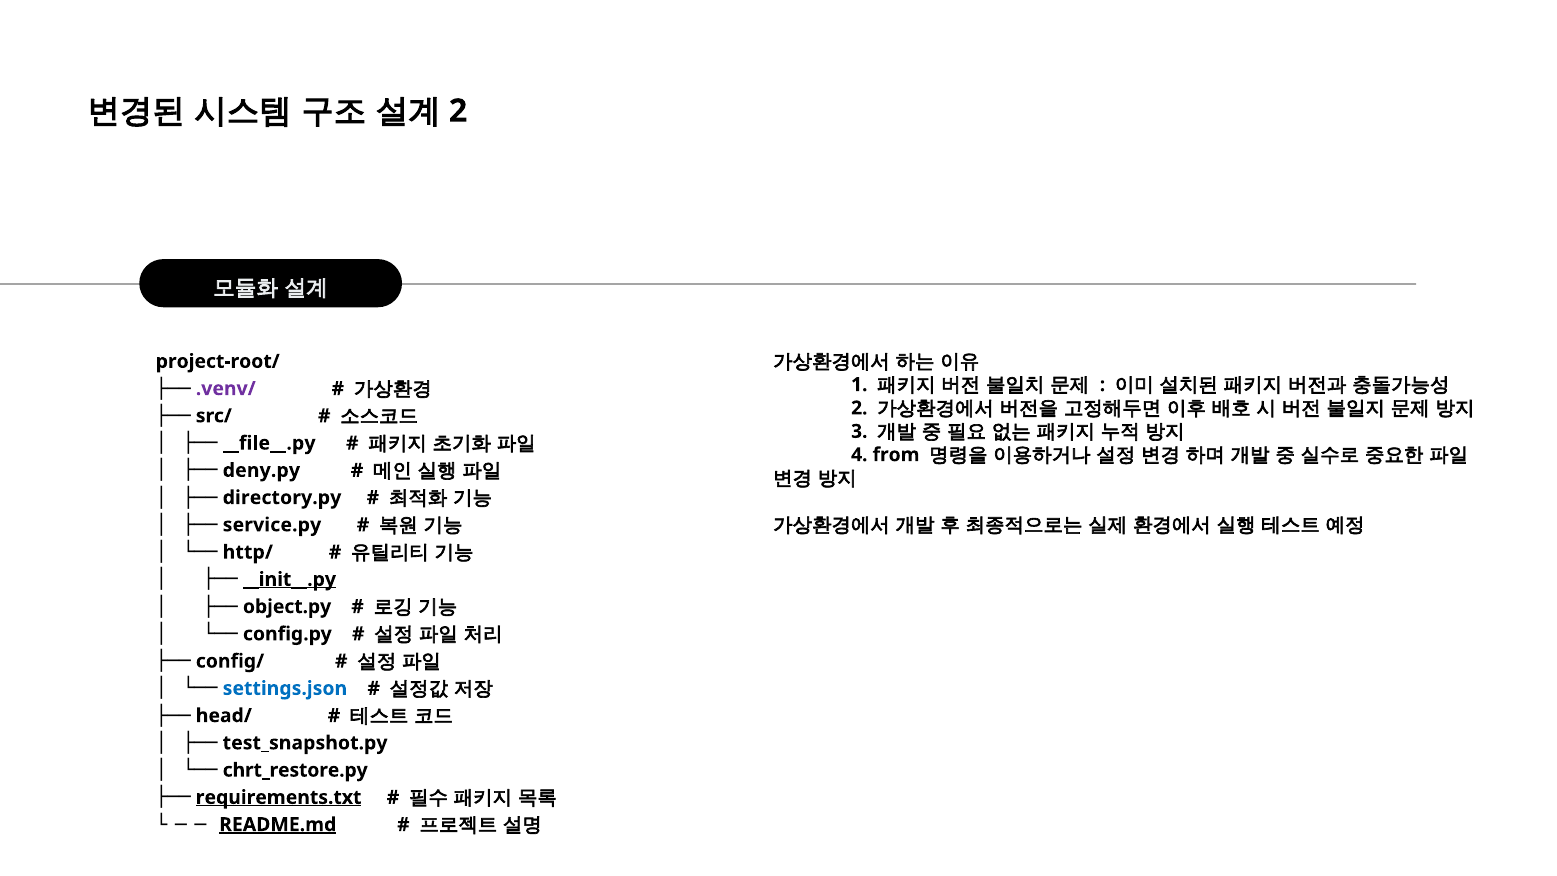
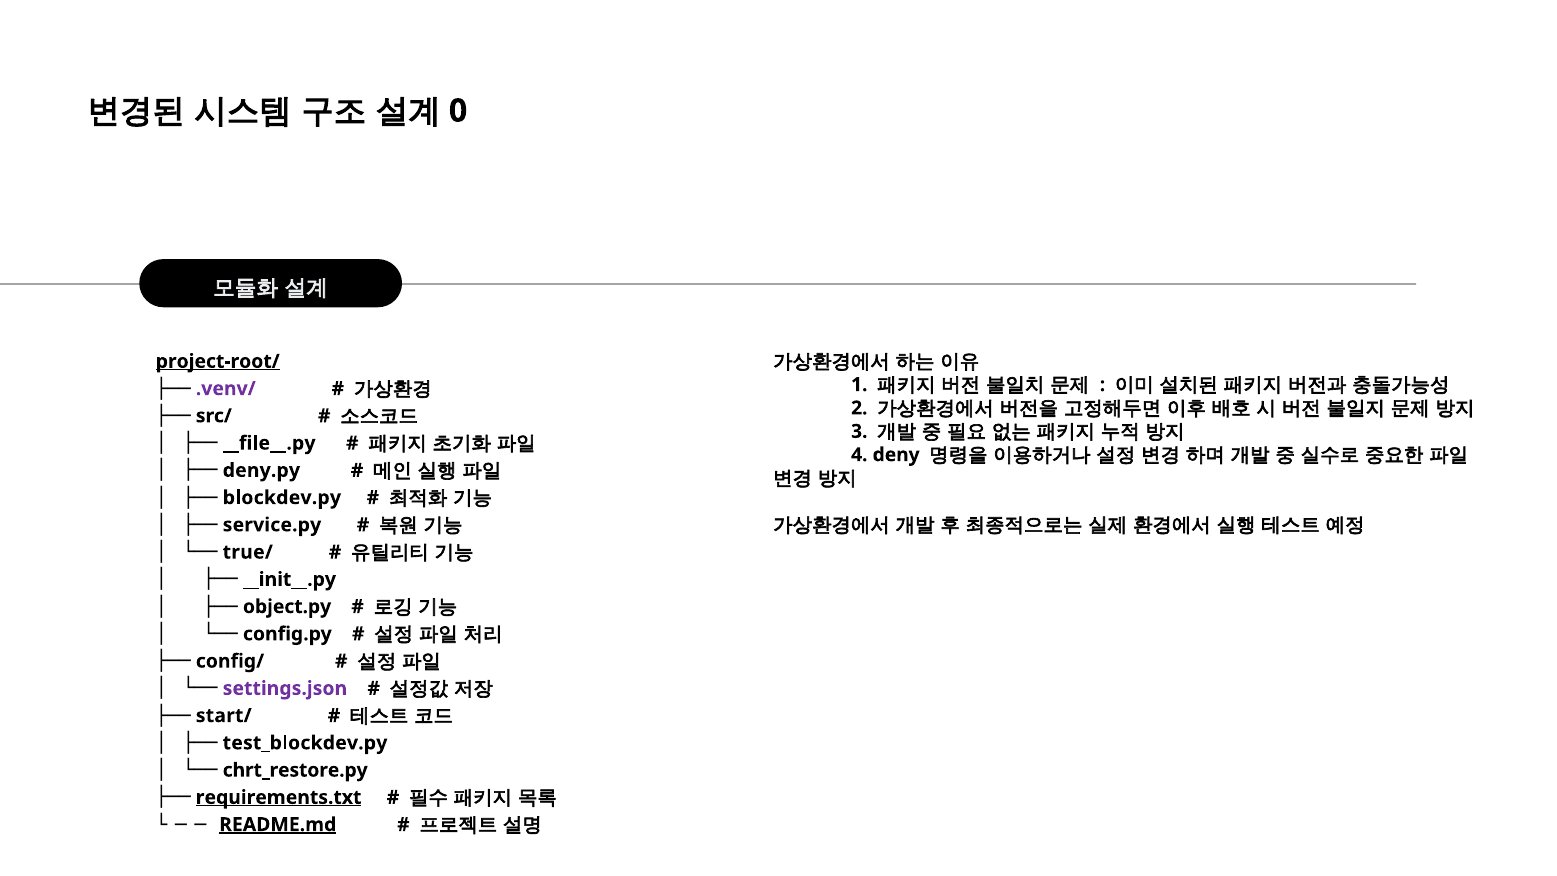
2 at (458, 111): 2 -> 0
project-root/ underline: none -> present
from: from -> deny
directory.py: directory.py -> blockdev.py
http/: http/ -> true/
__init__.py underline: present -> none
settings.json colour: blue -> purple
head/: head/ -> start/
test_snapshot.py: test_snapshot.py -> test_blockdev.py
